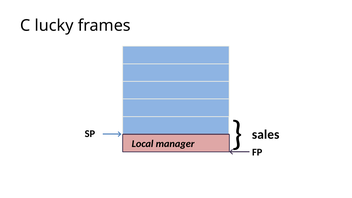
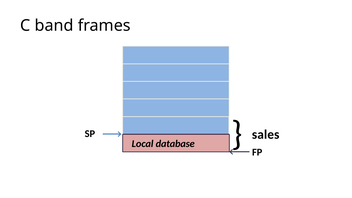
lucky: lucky -> band
manager: manager -> database
